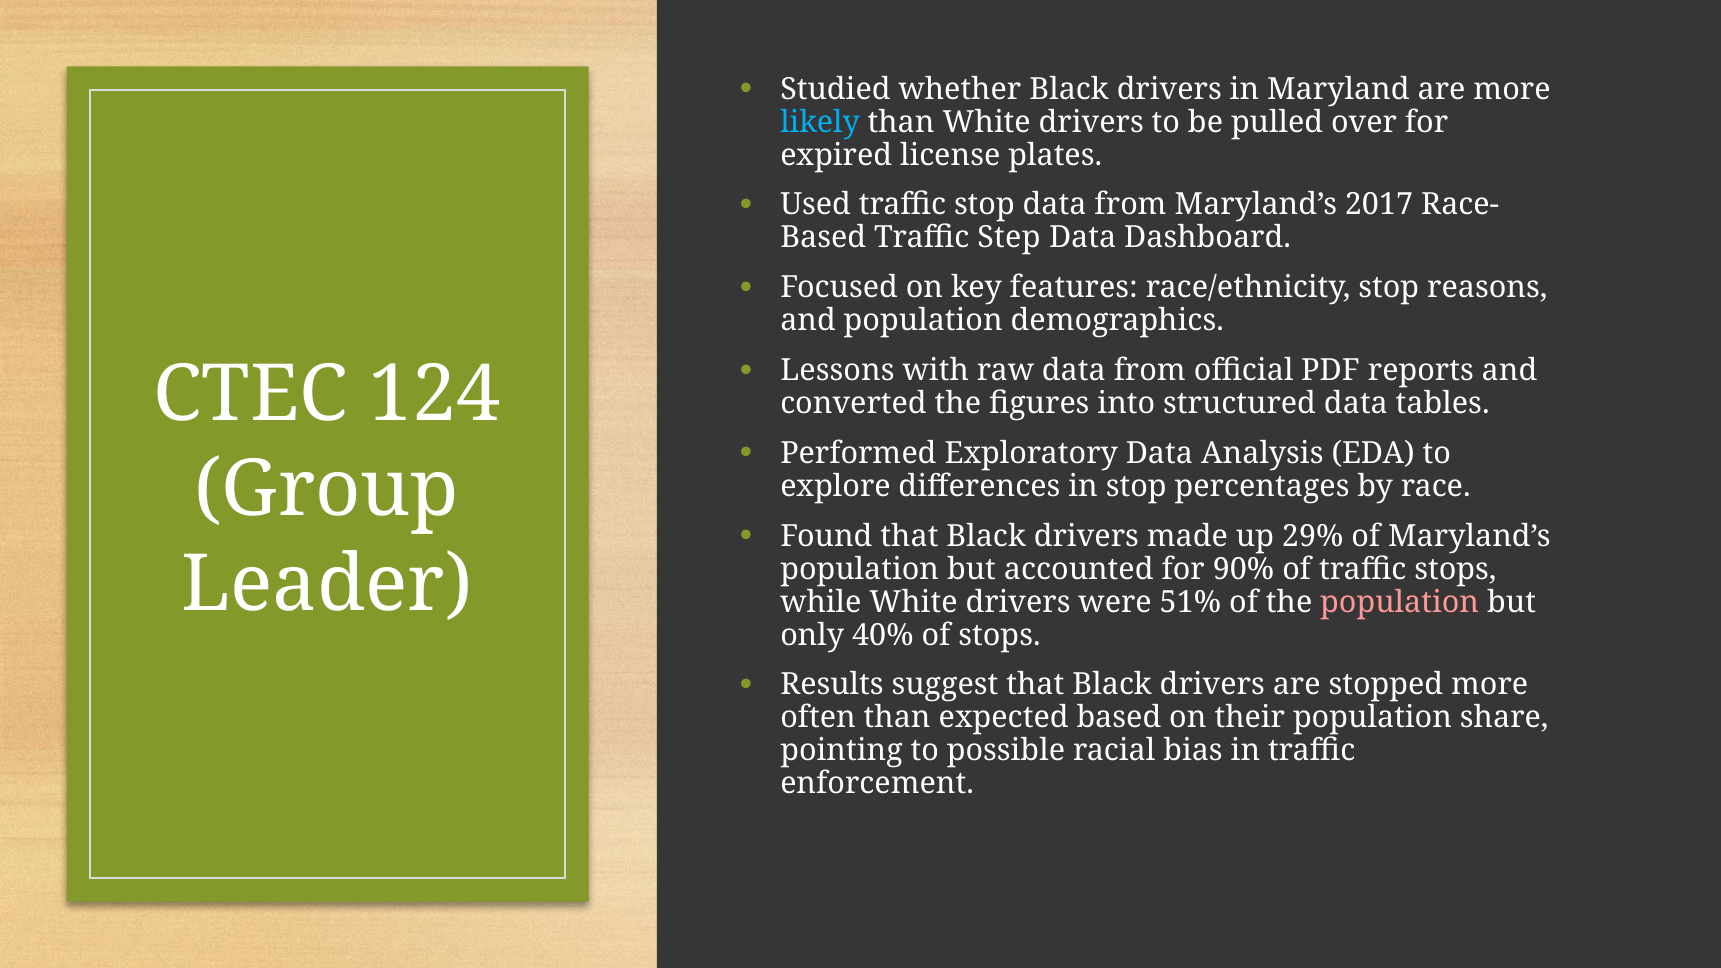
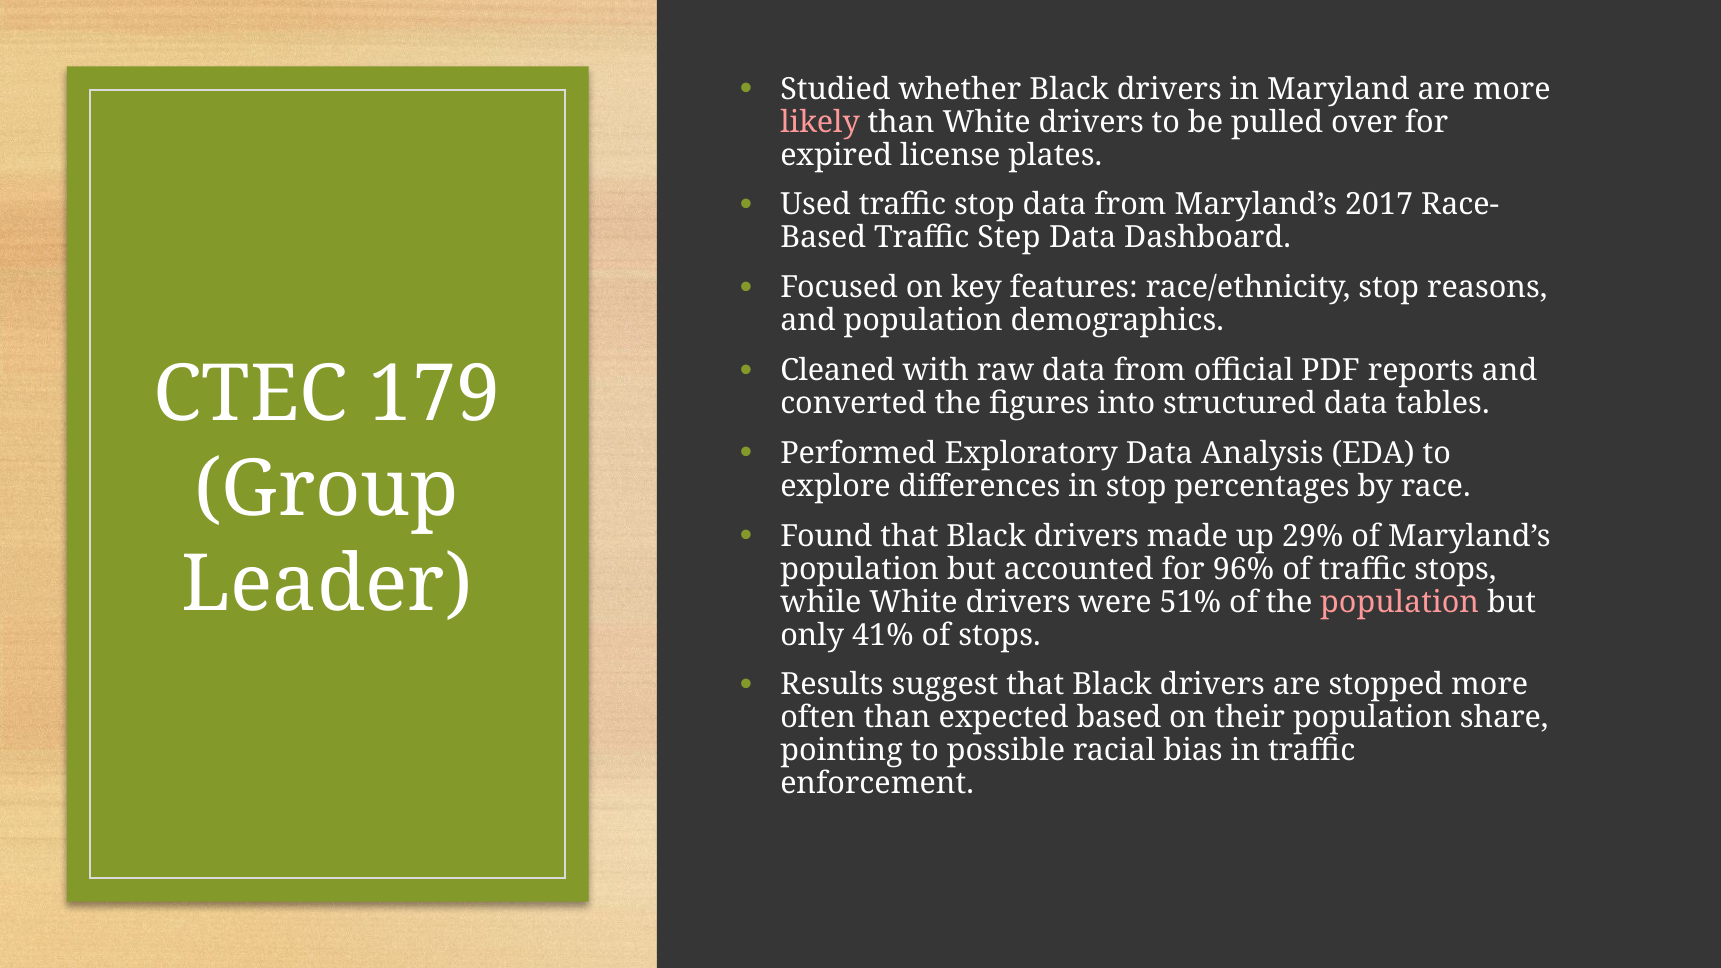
likely colour: light blue -> pink
Lessons: Lessons -> Cleaned
124: 124 -> 179
90%: 90% -> 96%
40%: 40% -> 41%
